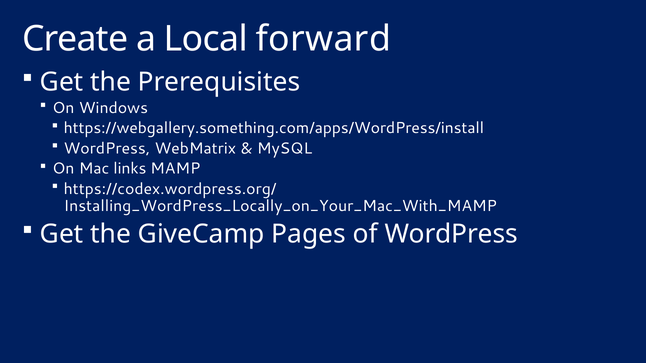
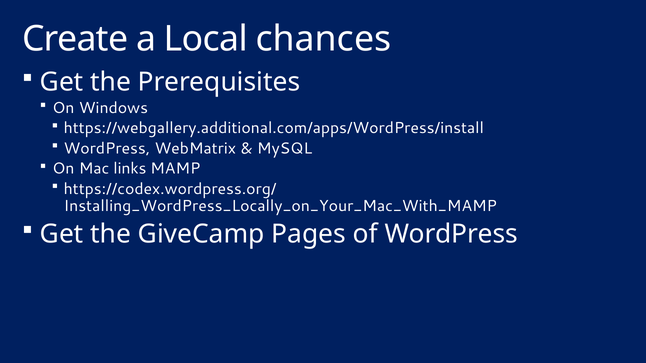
forward: forward -> chances
https://webgallery.something.com/apps/WordPress/install: https://webgallery.something.com/apps/WordPress/install -> https://webgallery.additional.com/apps/WordPress/install
